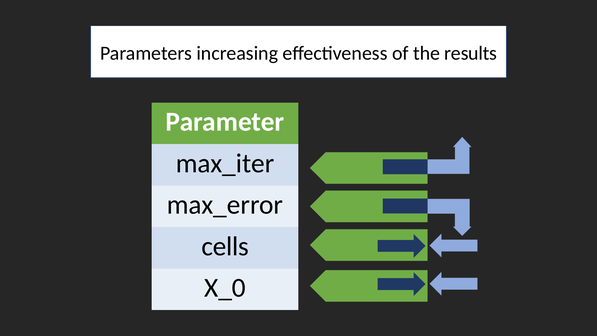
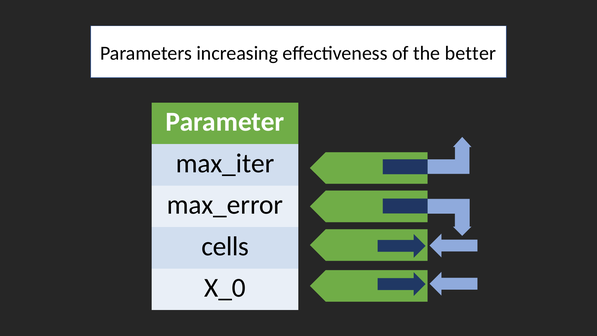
results: results -> better
